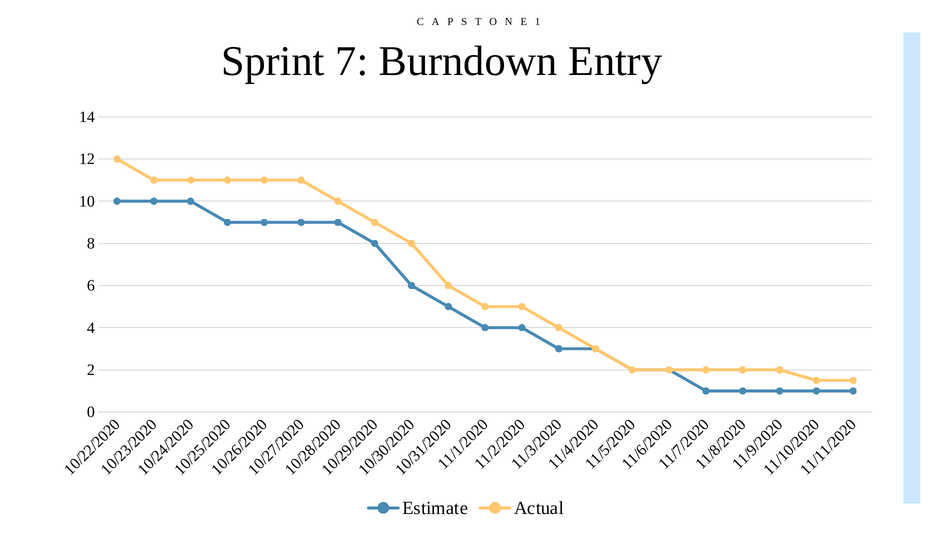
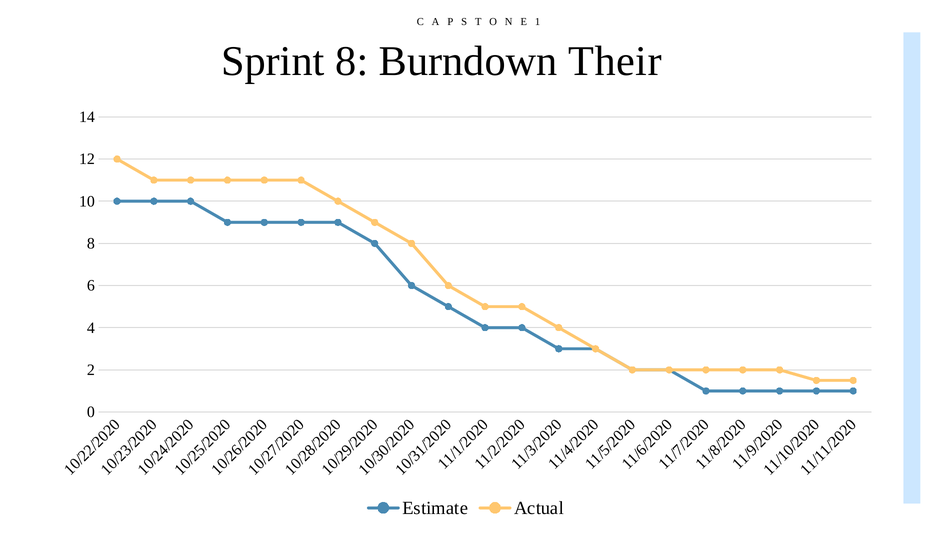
Sprint 7: 7 -> 8
Entry: Entry -> Their
